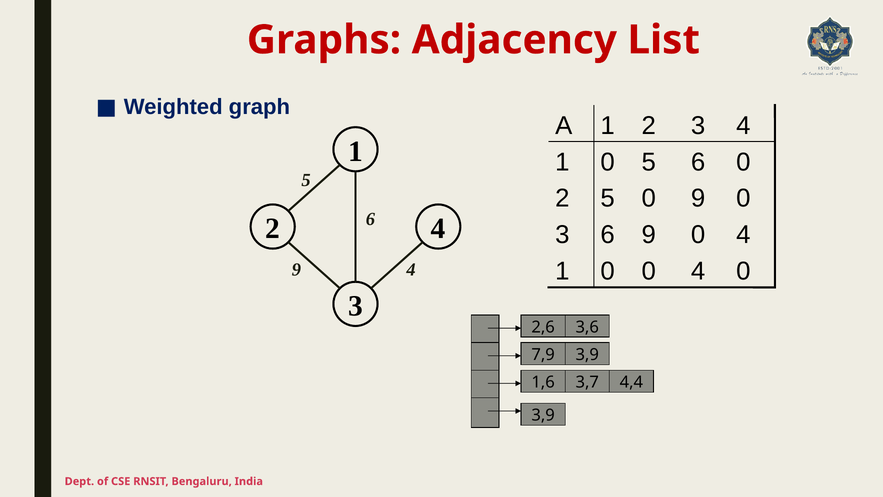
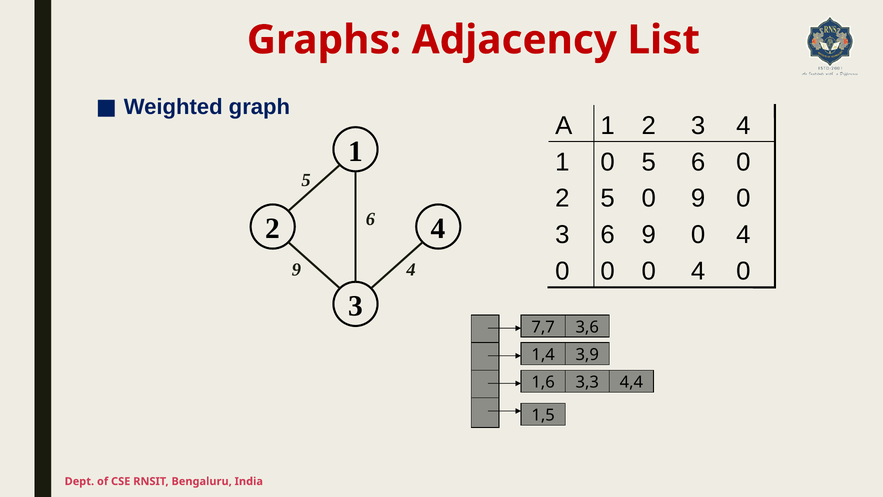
9 4 1: 1 -> 0
2,6: 2,6 -> 7,7
7,9: 7,9 -> 1,4
3,7: 3,7 -> 3,3
3,9 at (543, 415): 3,9 -> 1,5
